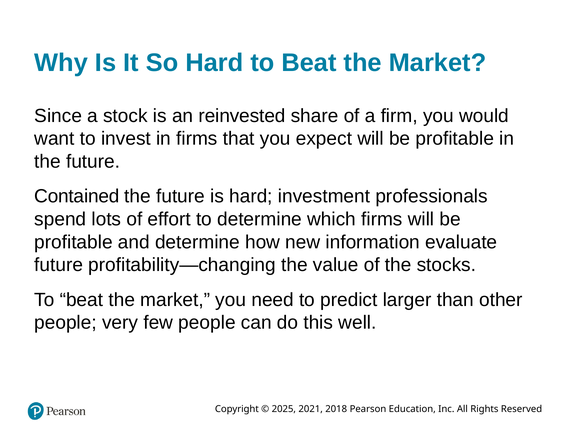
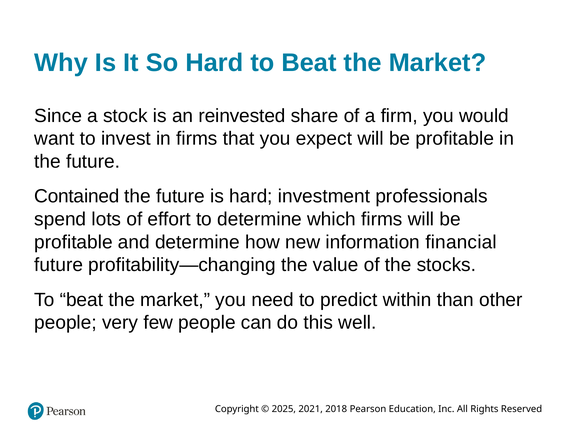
evaluate: evaluate -> financial
larger: larger -> within
